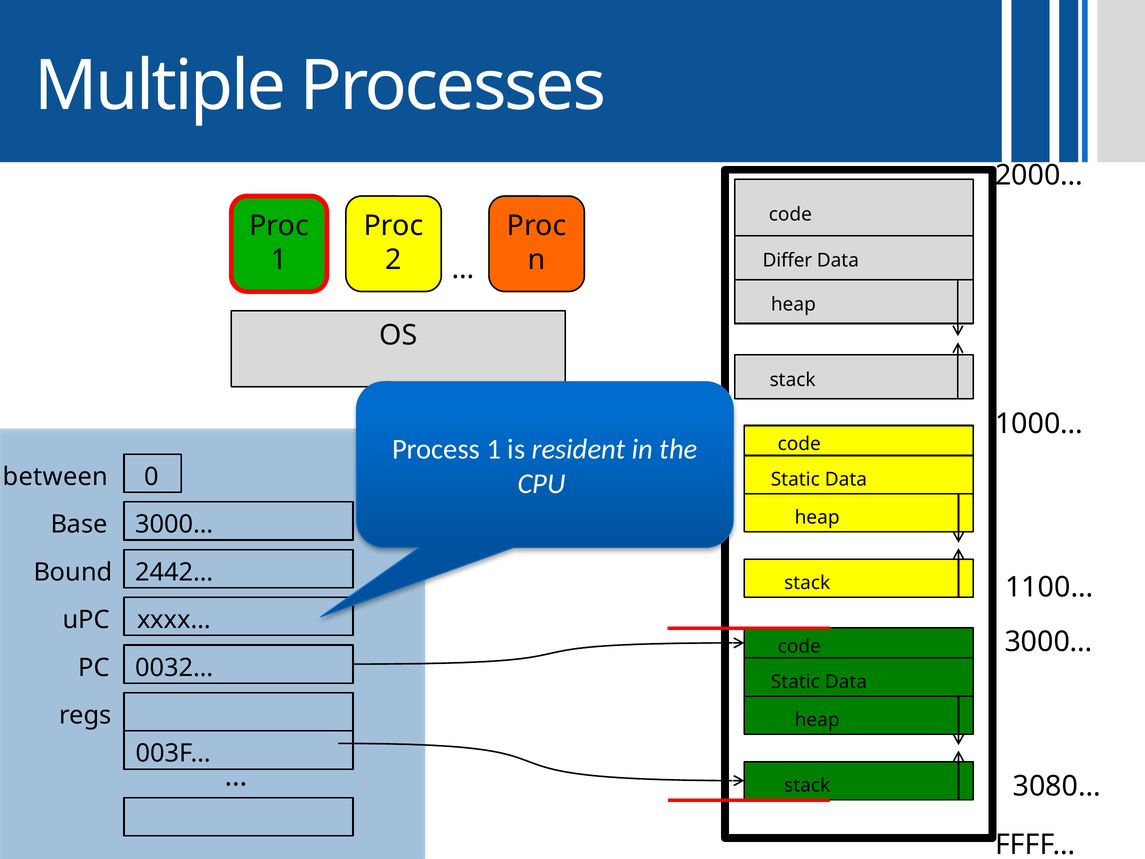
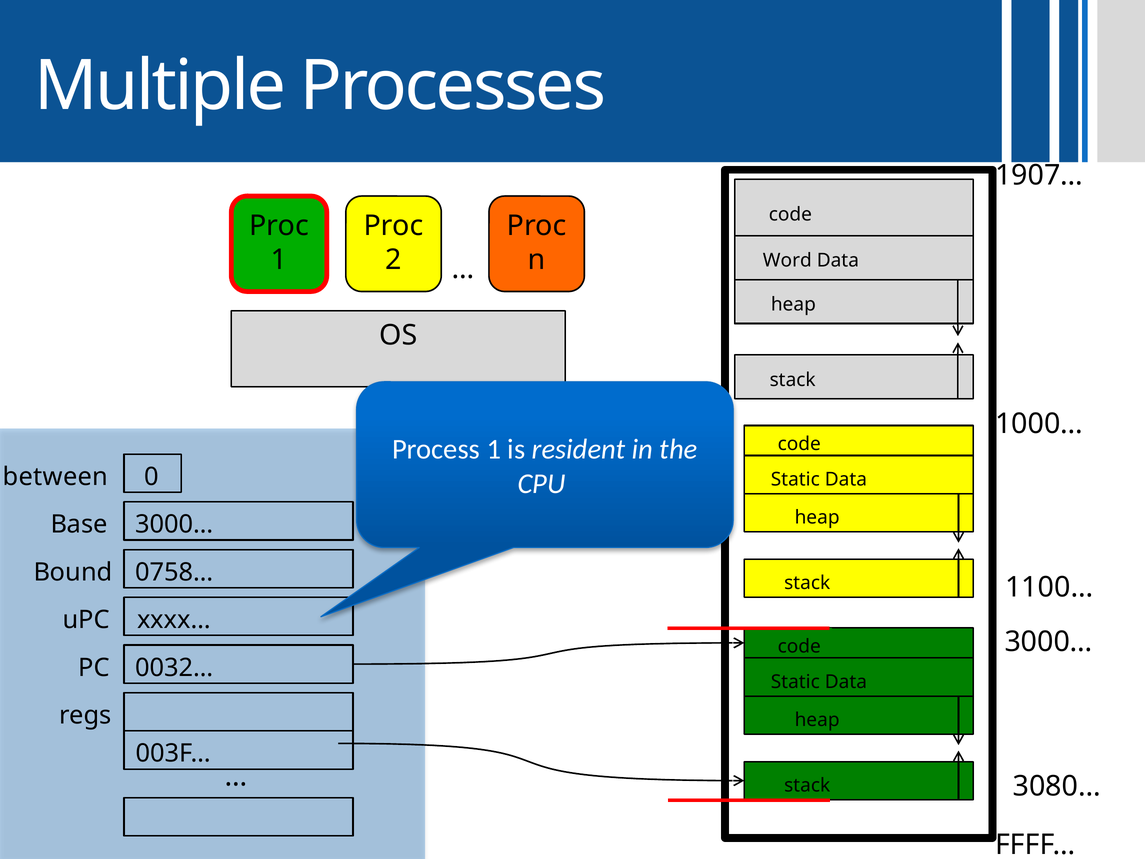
2000…: 2000… -> 1907…
Differ: Differ -> Word
2442…: 2442… -> 0758…
